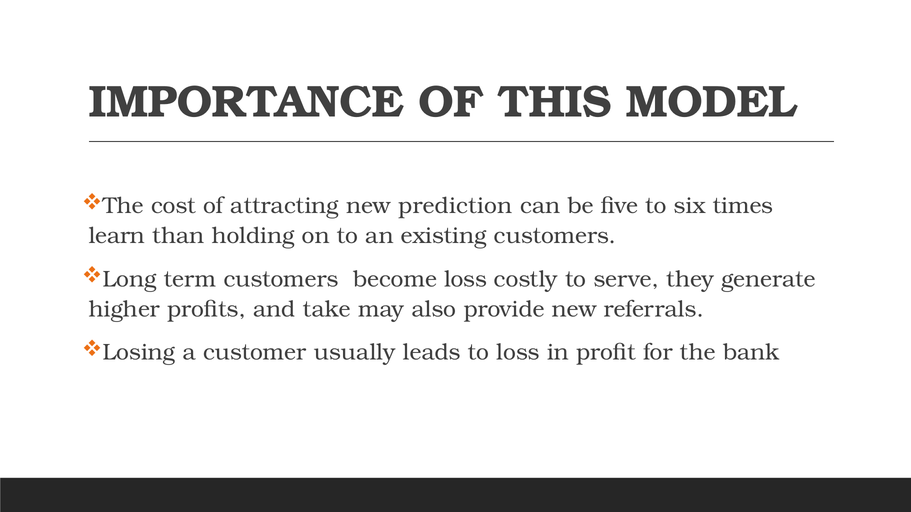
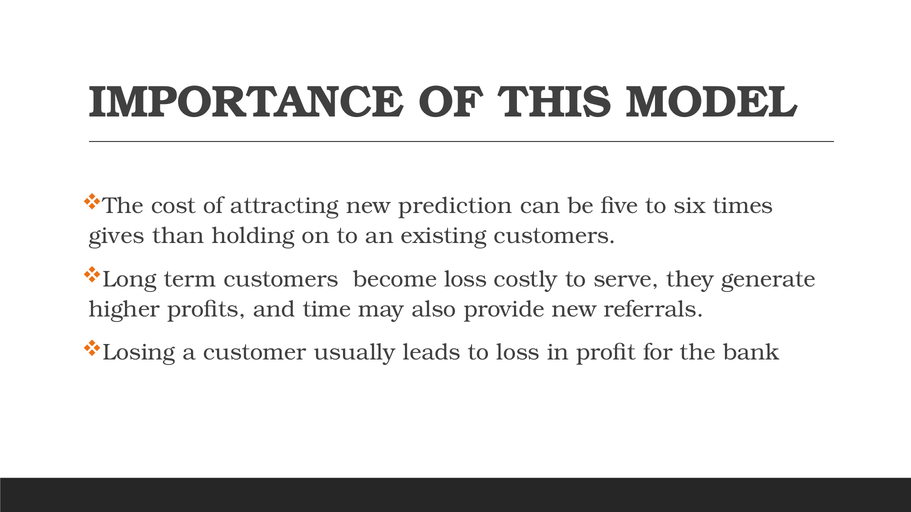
learn: learn -> gives
take: take -> time
